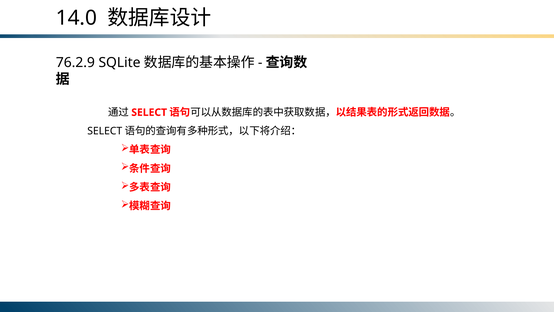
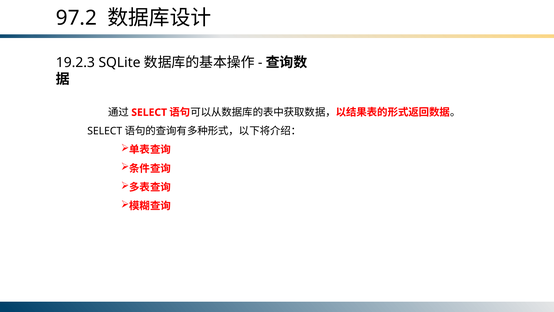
14.0: 14.0 -> 97.2
76.2.9: 76.2.9 -> 19.2.3
